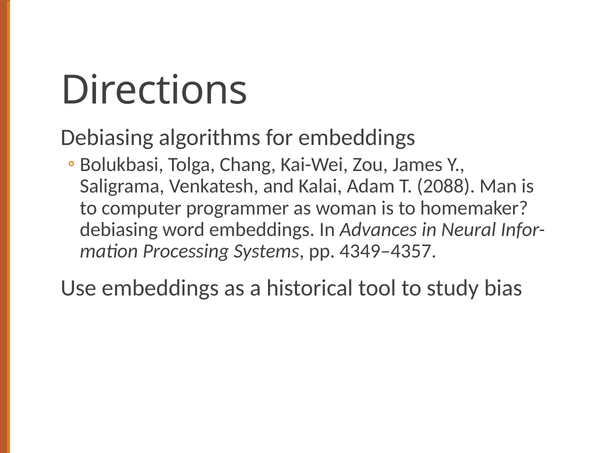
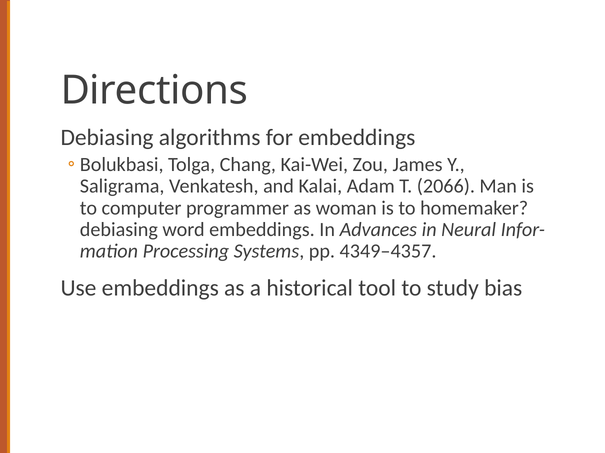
2088: 2088 -> 2066
